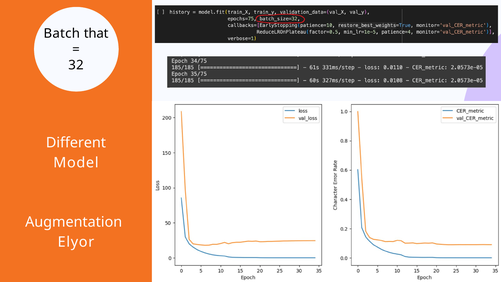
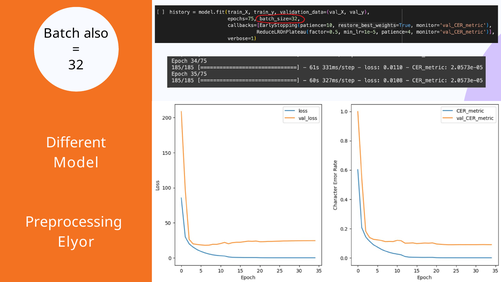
that: that -> also
Augmentation: Augmentation -> Preprocessing
